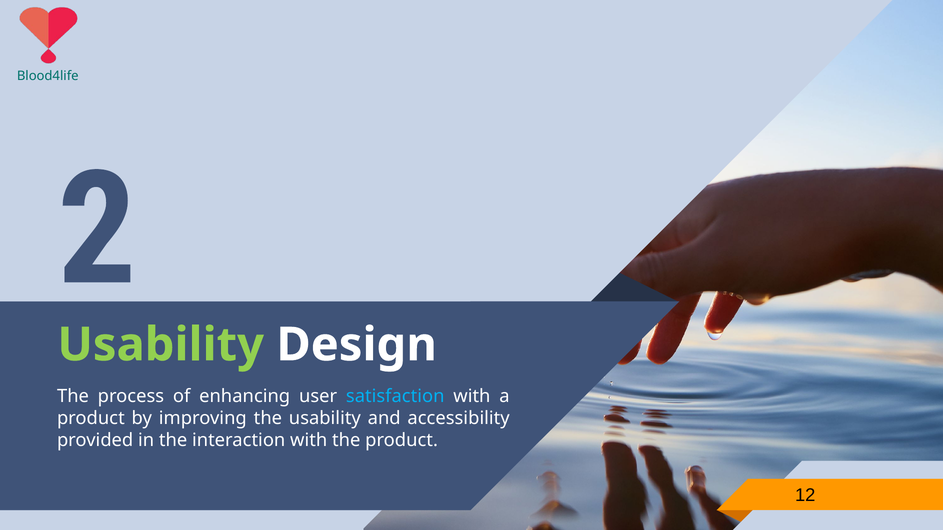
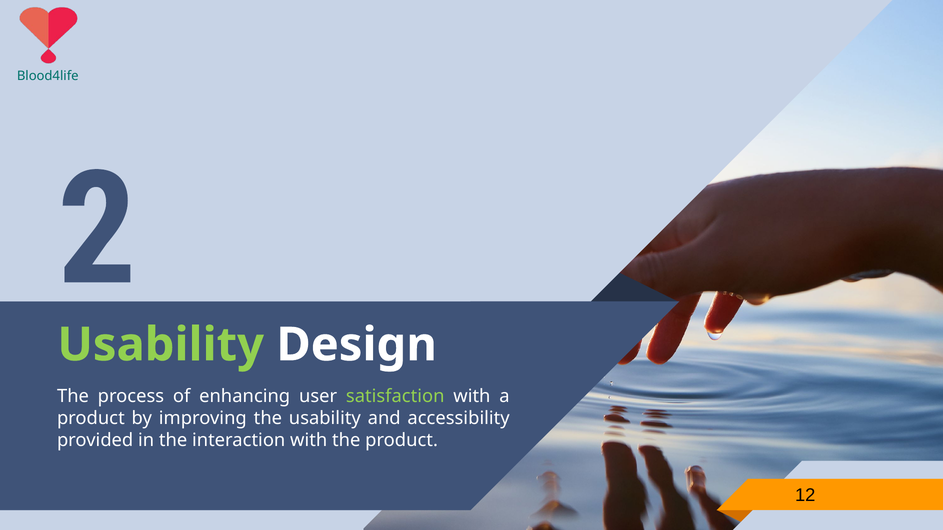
satisfaction colour: light blue -> light green
